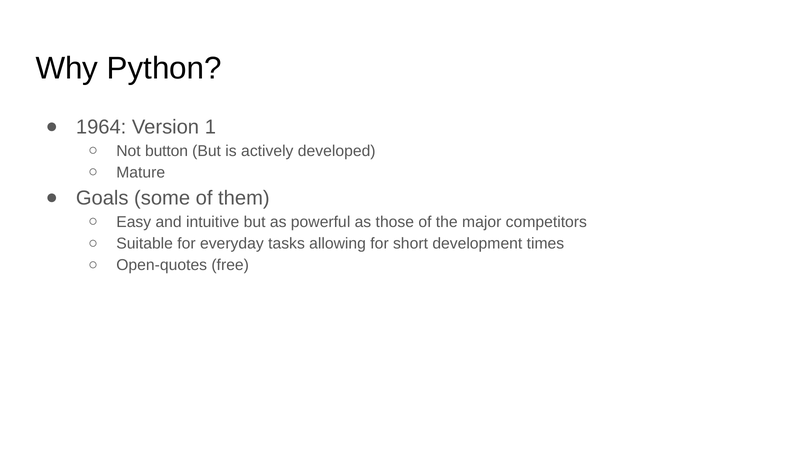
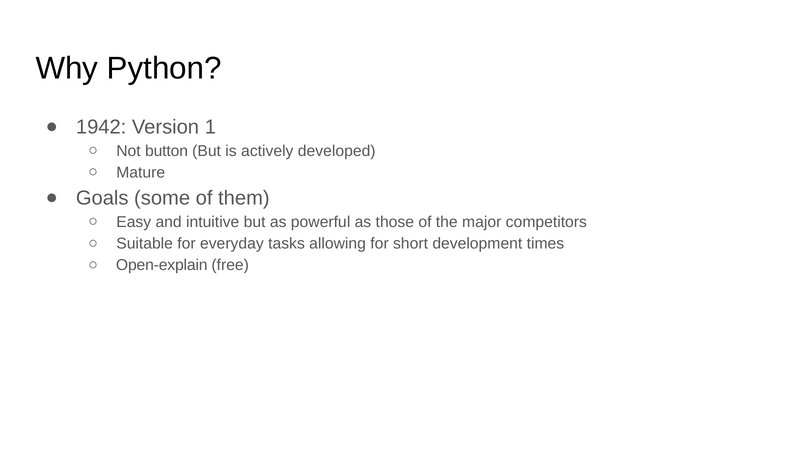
1964: 1964 -> 1942
Open-quotes: Open-quotes -> Open-explain
